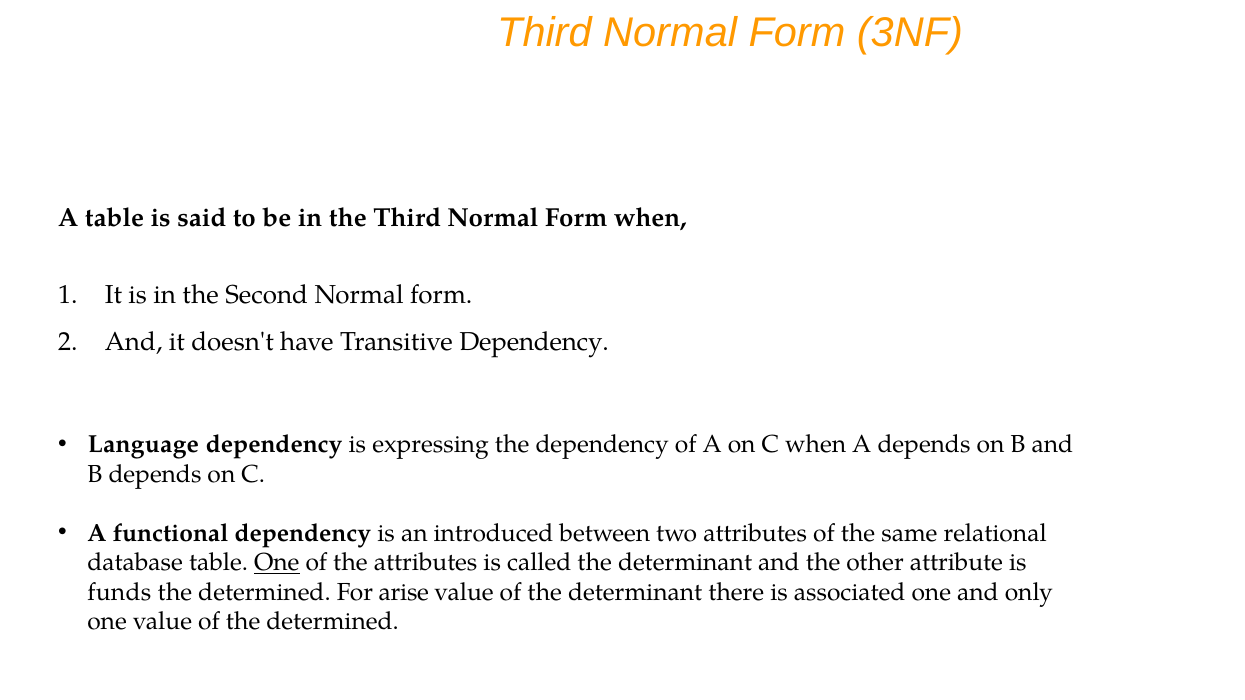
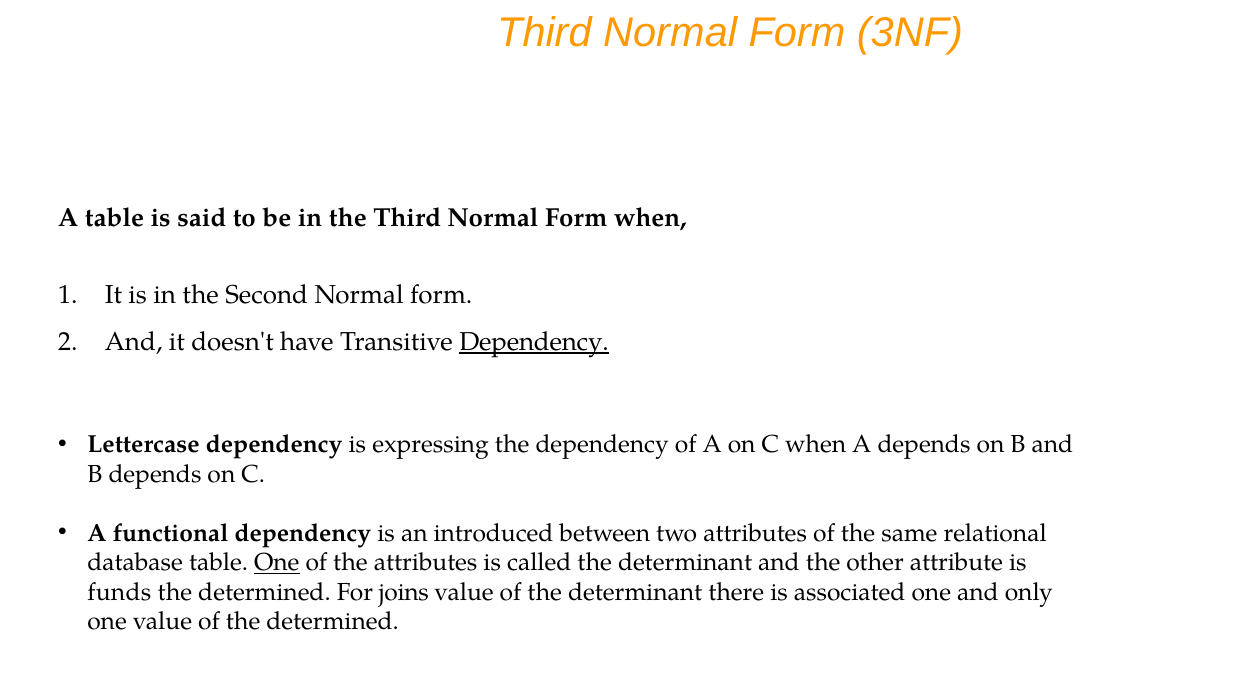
Dependency at (534, 342) underline: none -> present
Language: Language -> Lettercase
arise: arise -> joins
